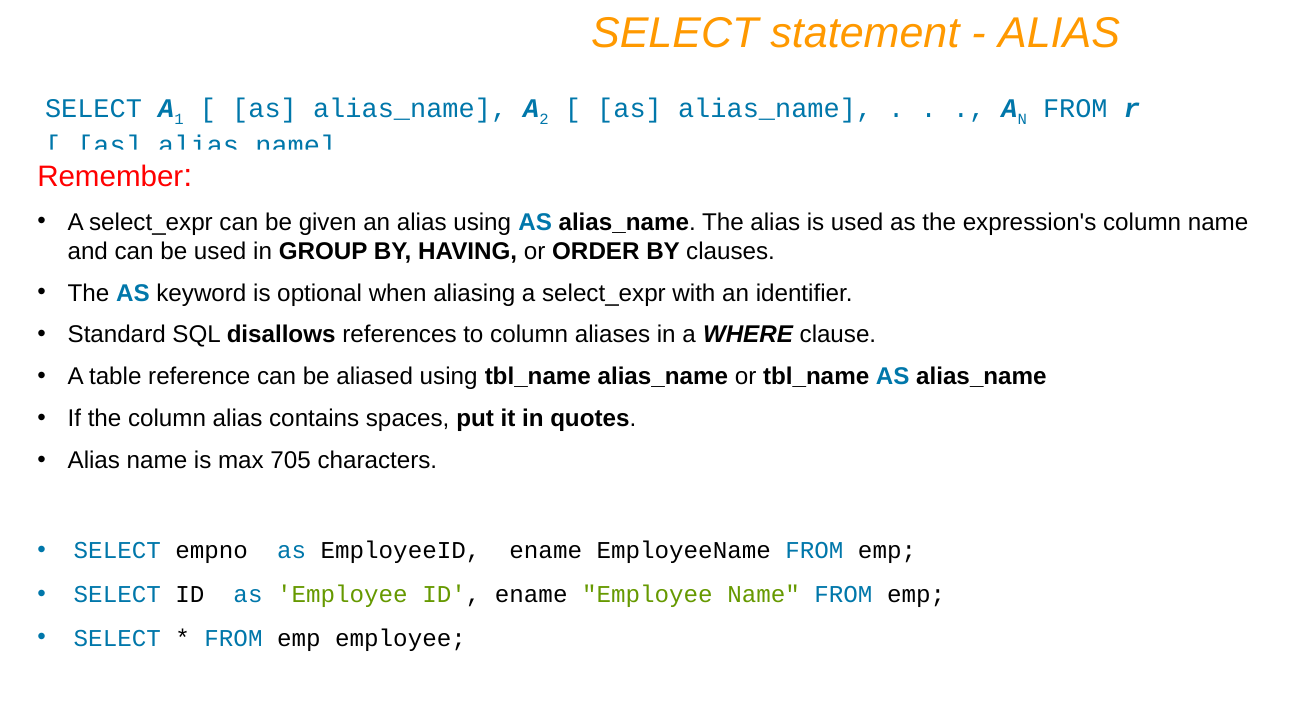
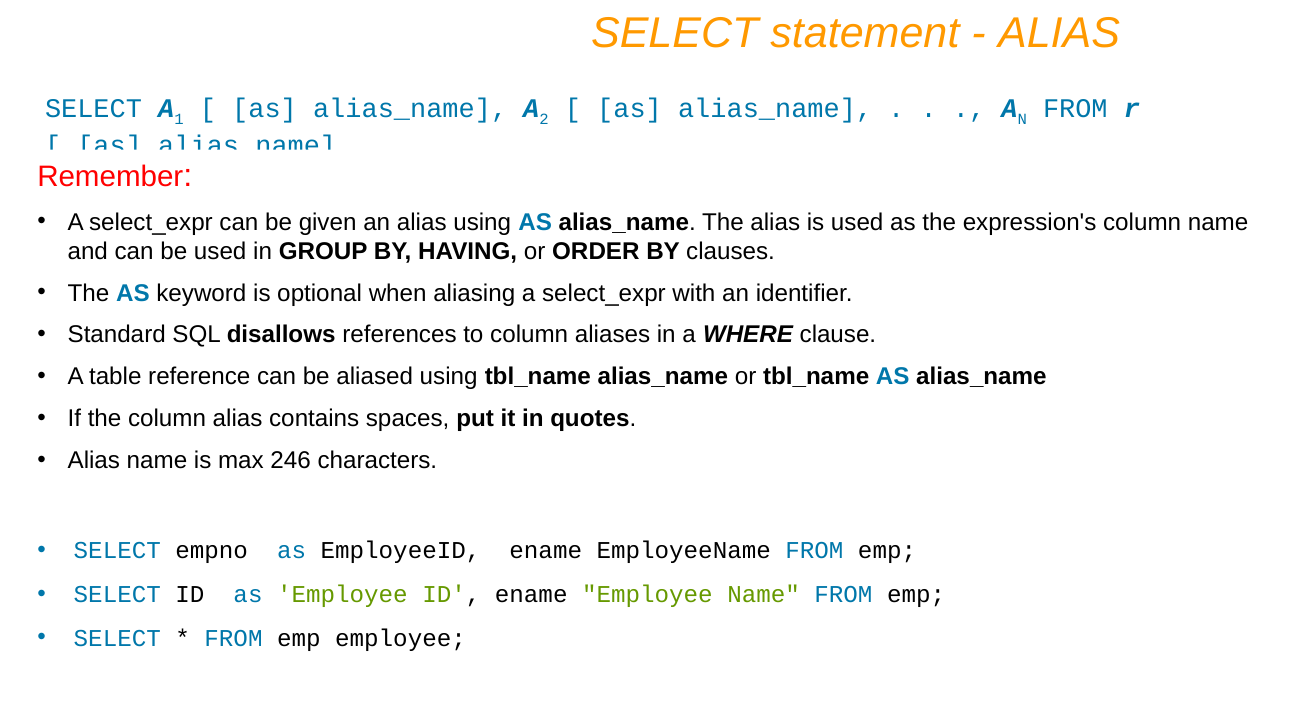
705: 705 -> 246
